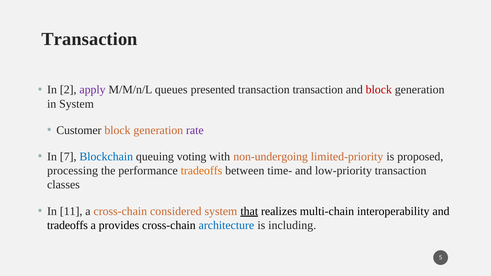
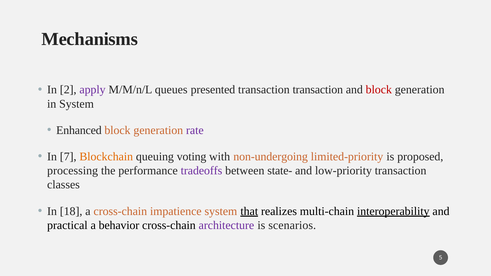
Transaction at (90, 39): Transaction -> Mechanisms
Customer: Customer -> Enhanced
Blockchain colour: blue -> orange
tradeoffs at (201, 171) colour: orange -> purple
time-: time- -> state-
11: 11 -> 18
considered: considered -> impatience
interoperability underline: none -> present
tradeoffs at (67, 225): tradeoffs -> practical
provides: provides -> behavior
architecture colour: blue -> purple
including: including -> scenarios
